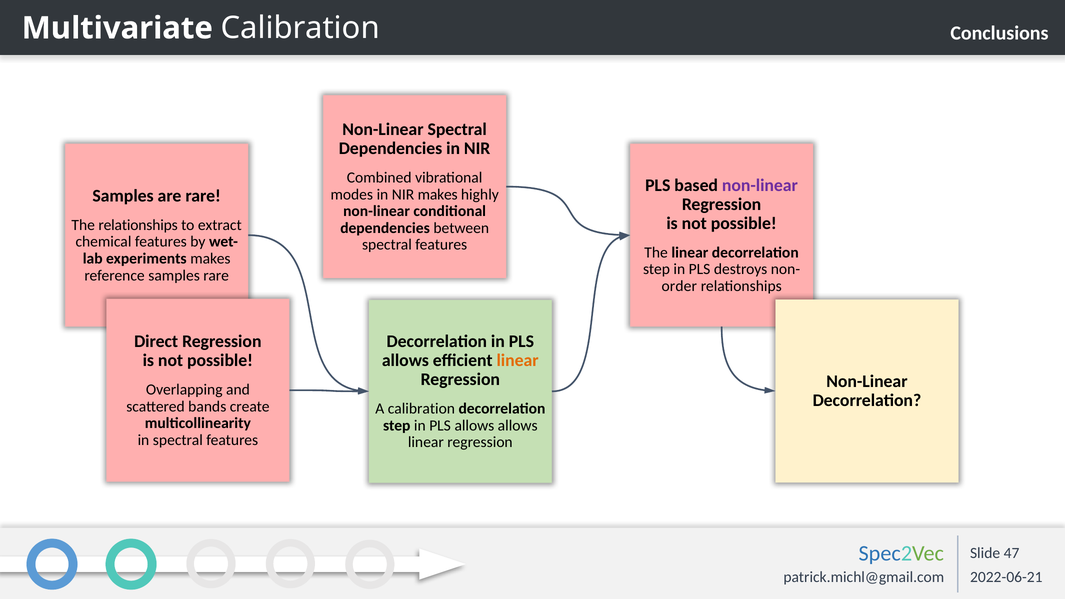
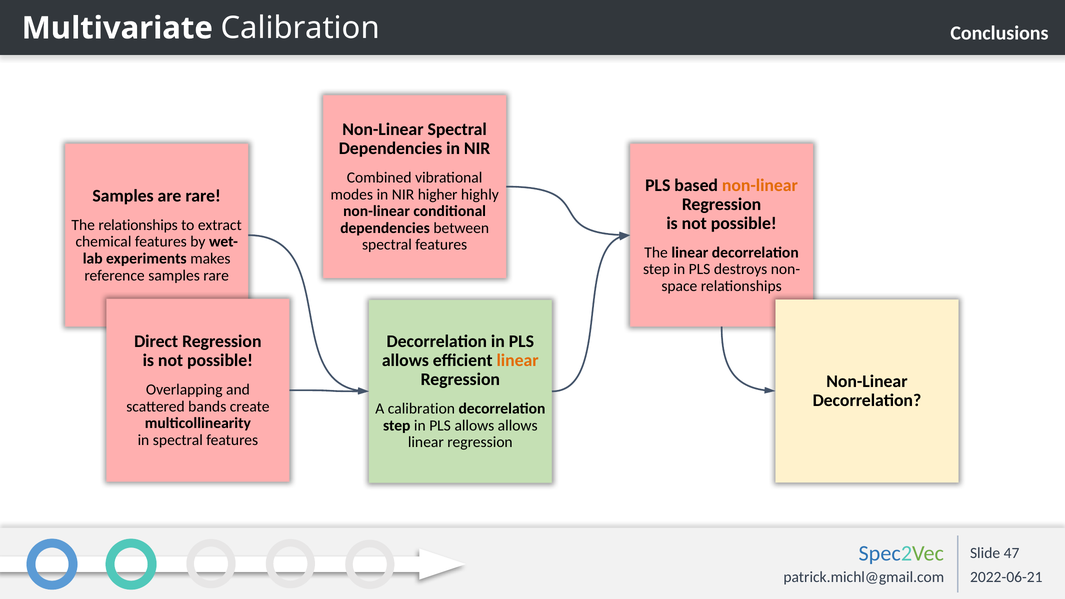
non-linear at (760, 185) colour: purple -> orange
NIR makes: makes -> higher
order: order -> space
